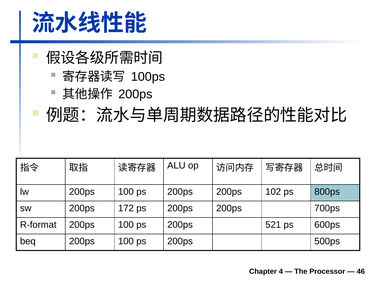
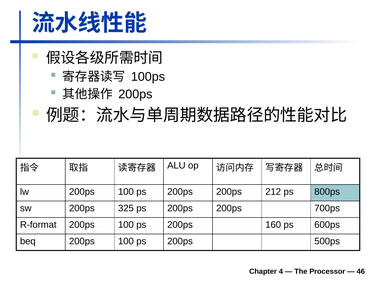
102: 102 -> 212
172: 172 -> 325
521: 521 -> 160
